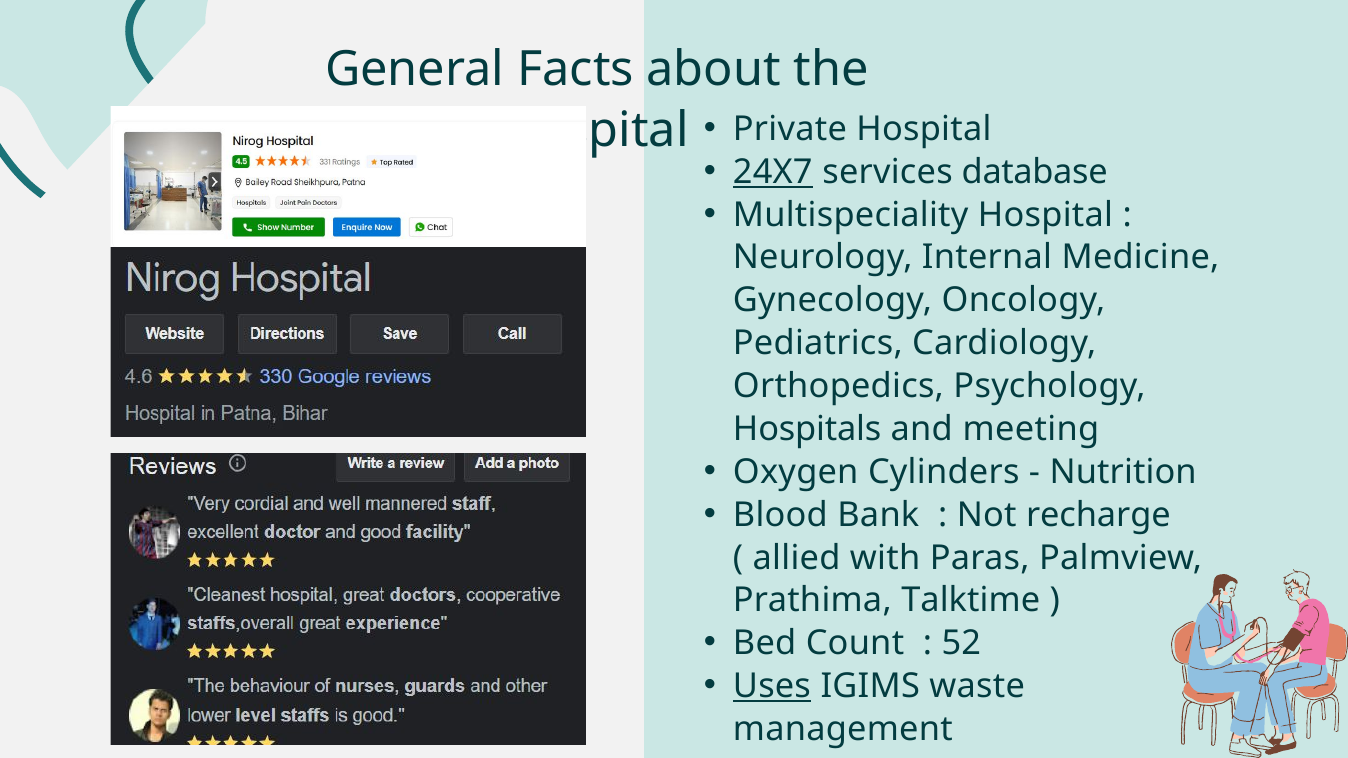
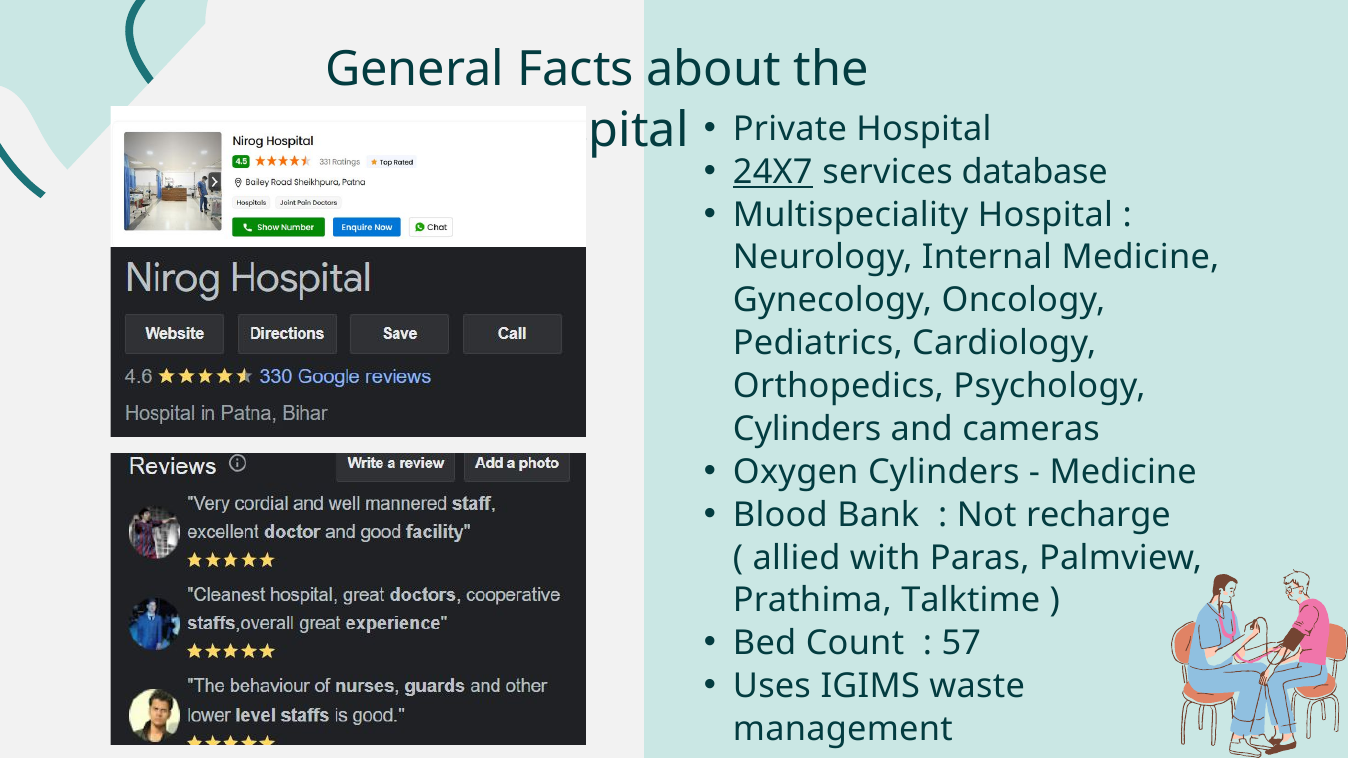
Hospitals at (807, 429): Hospitals -> Cylinders
meeting: meeting -> cameras
Nutrition at (1123, 472): Nutrition -> Medicine
52: 52 -> 57
Uses underline: present -> none
